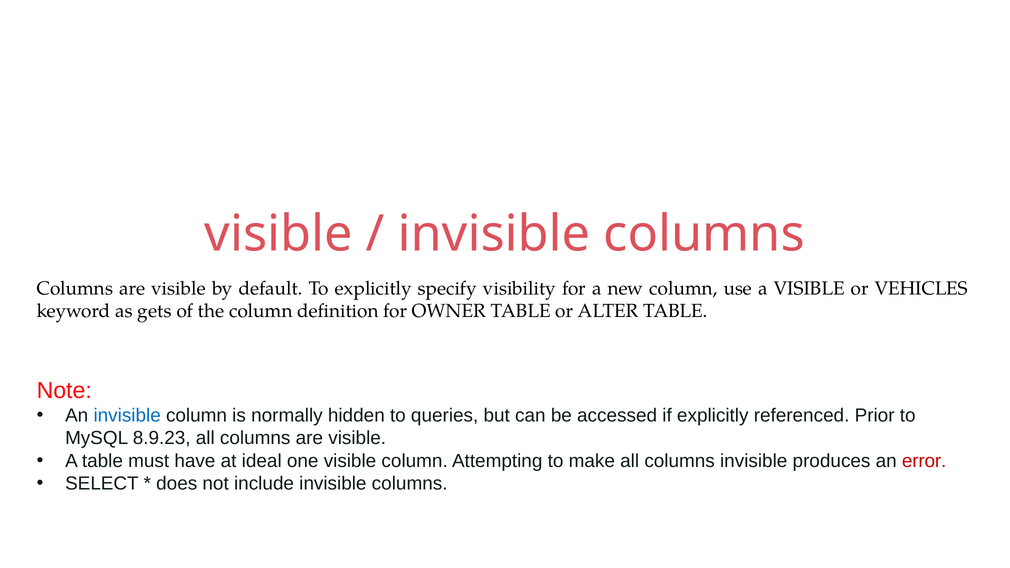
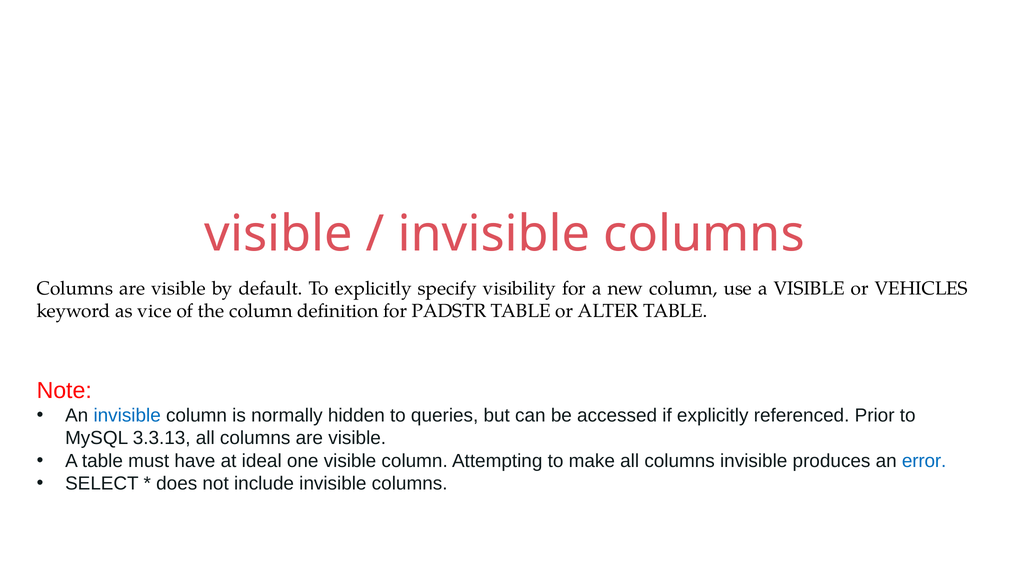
gets: gets -> vice
OWNER: OWNER -> PADSTR
8.9.23: 8.9.23 -> 3.3.13
error colour: red -> blue
